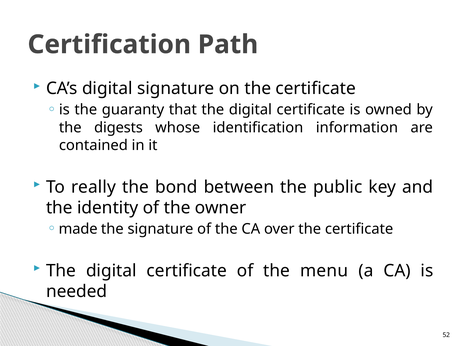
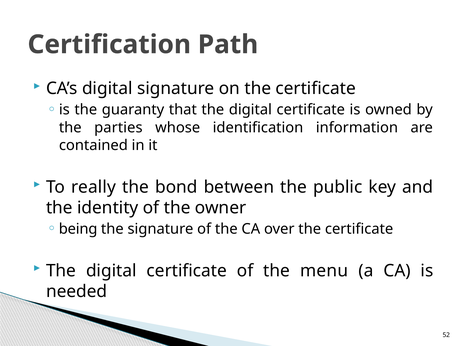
digests: digests -> parties
made: made -> being
